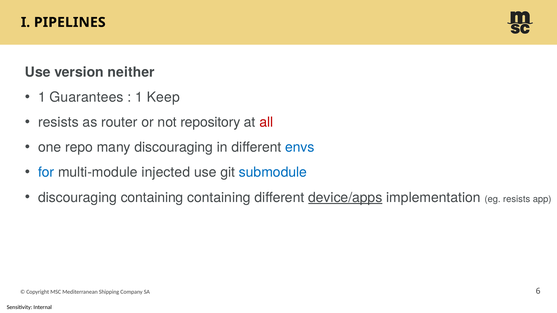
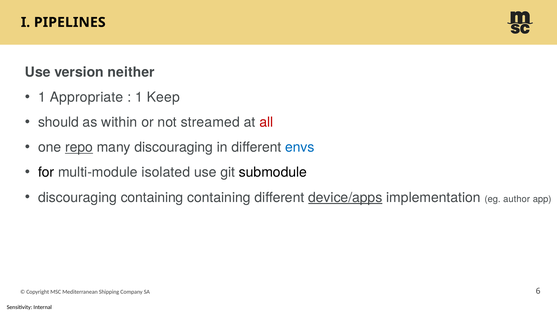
Guarantees: Guarantees -> Appropriate
resists at (58, 122): resists -> should
router: router -> within
repository: repository -> streamed
repo underline: none -> present
for colour: blue -> black
injected: injected -> isolated
submodule colour: blue -> black
eg resists: resists -> author
